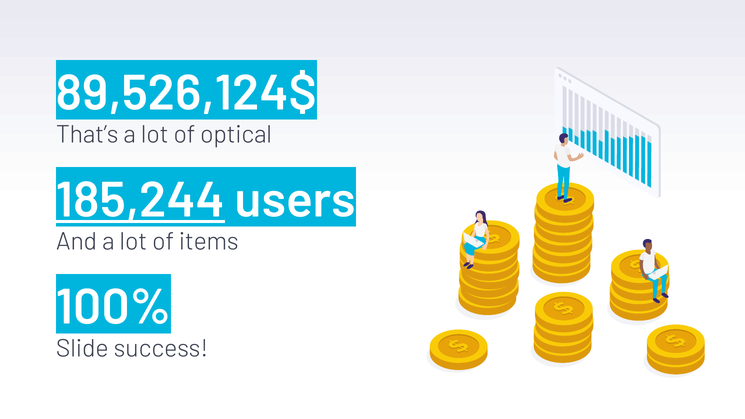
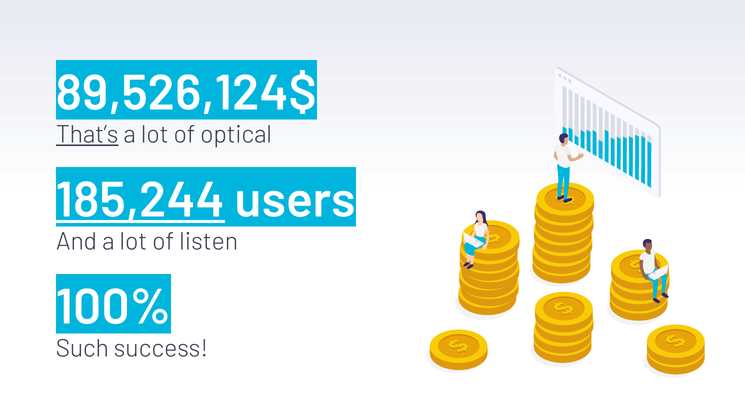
That’s underline: none -> present
items: items -> listen
Slide: Slide -> Such
